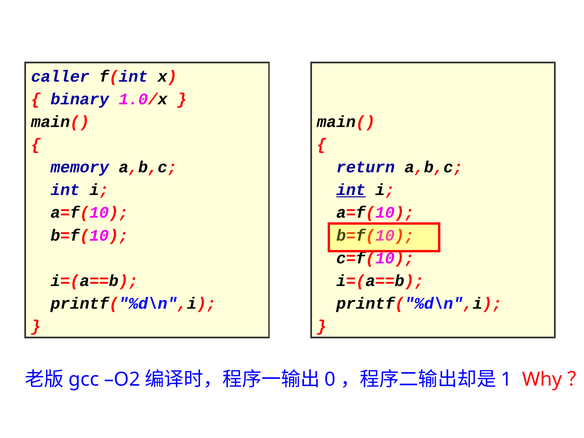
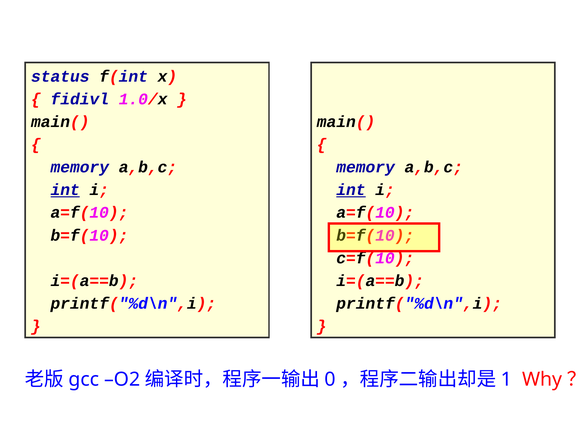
caller: caller -> status
binary: binary -> fidivl
return at (366, 167): return -> memory
int at (65, 190) underline: none -> present
